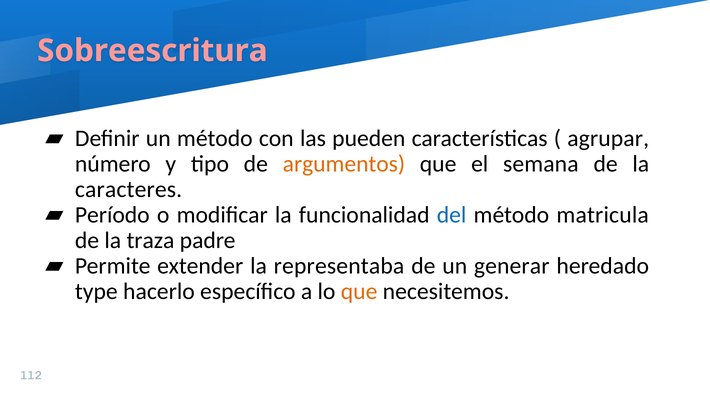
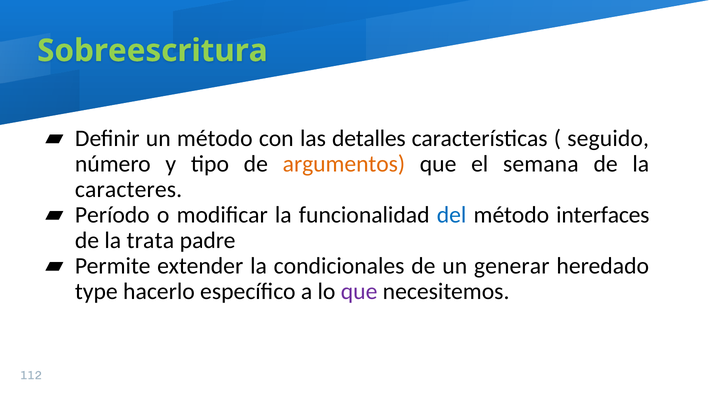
Sobreescritura colour: pink -> light green
pueden: pueden -> detalles
agrupar: agrupar -> seguido
matricula: matricula -> interfaces
traza: traza -> trata
representaba: representaba -> condicionales
que at (359, 292) colour: orange -> purple
